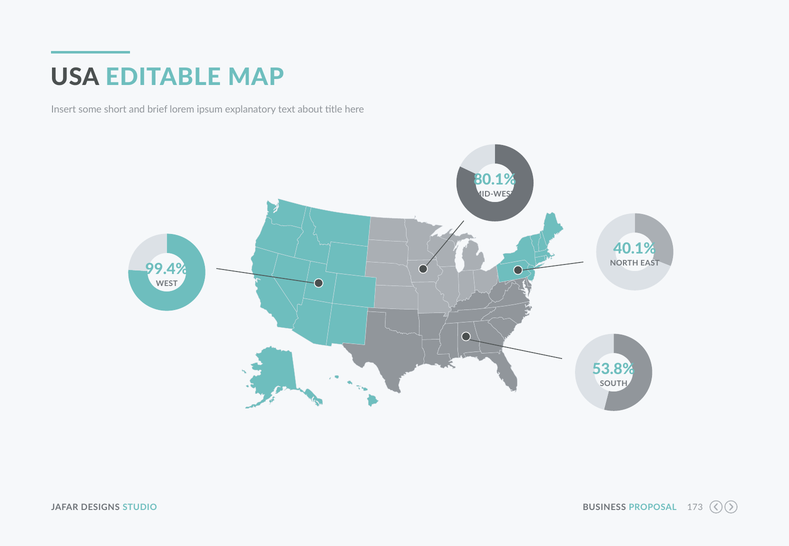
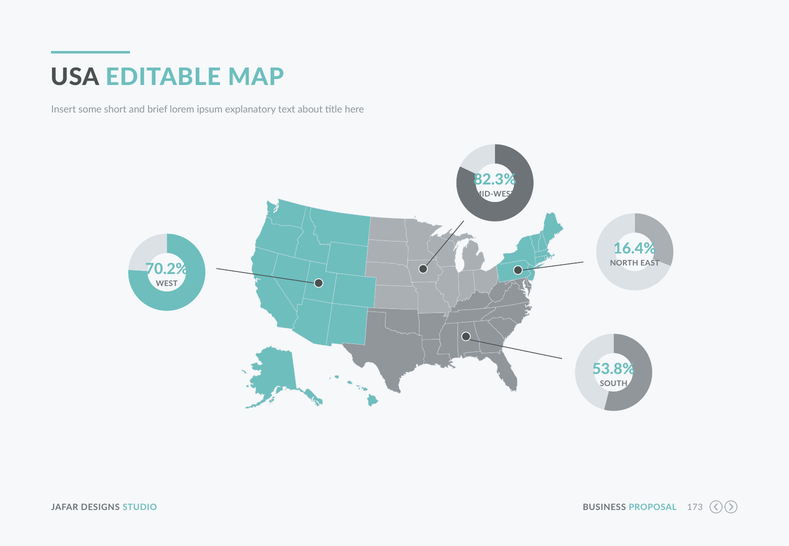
80.1%: 80.1% -> 82.3%
40.1%: 40.1% -> 16.4%
99.4%: 99.4% -> 70.2%
